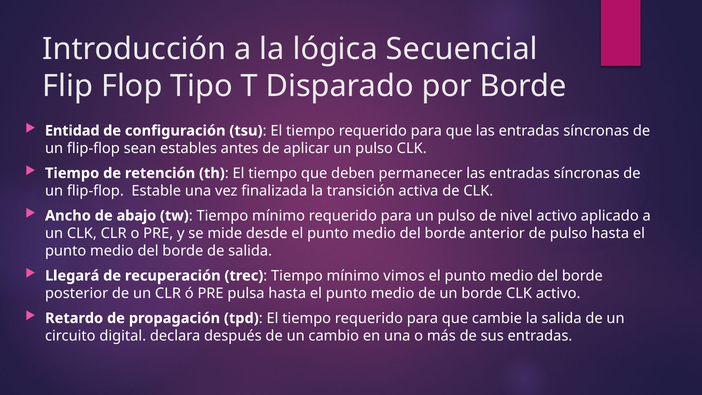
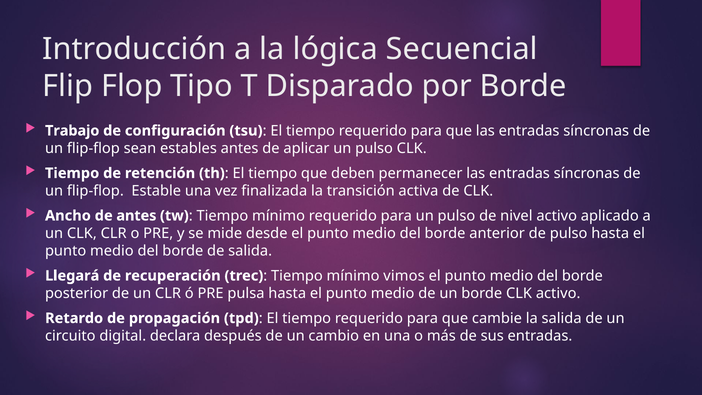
Entidad: Entidad -> Trabajo
de abajo: abajo -> antes
